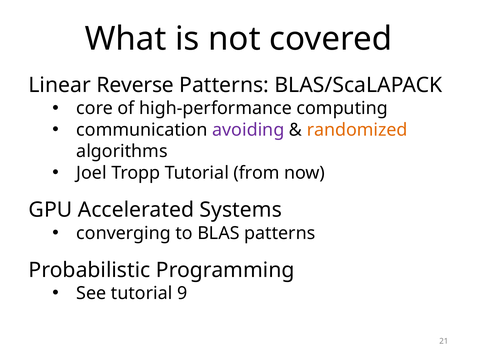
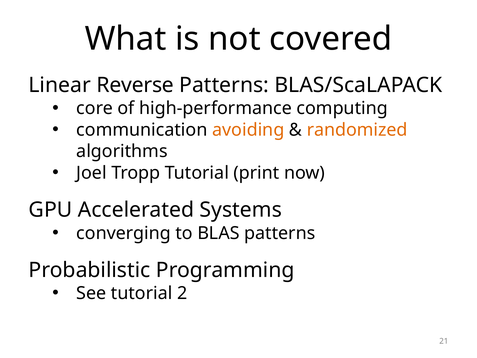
avoiding colour: purple -> orange
from: from -> print
9: 9 -> 2
